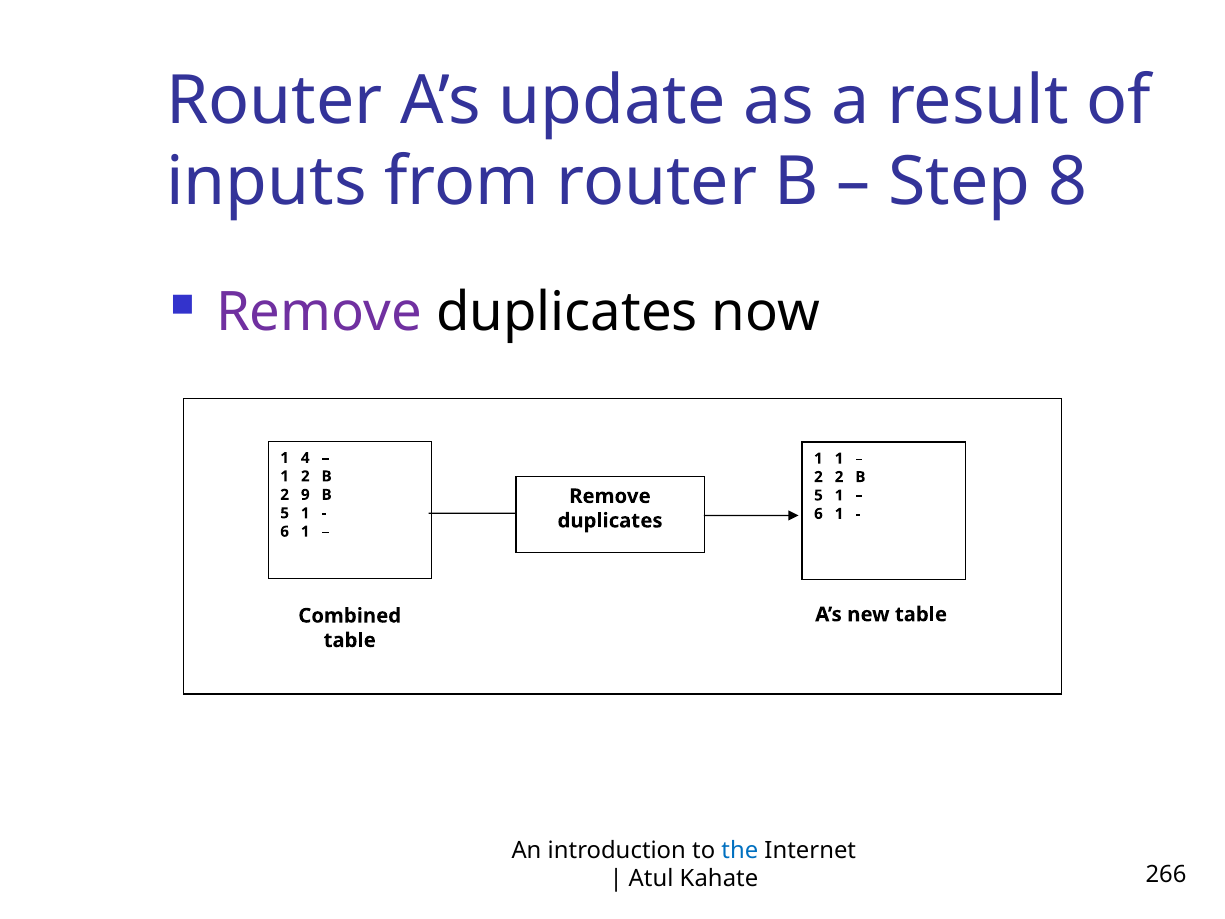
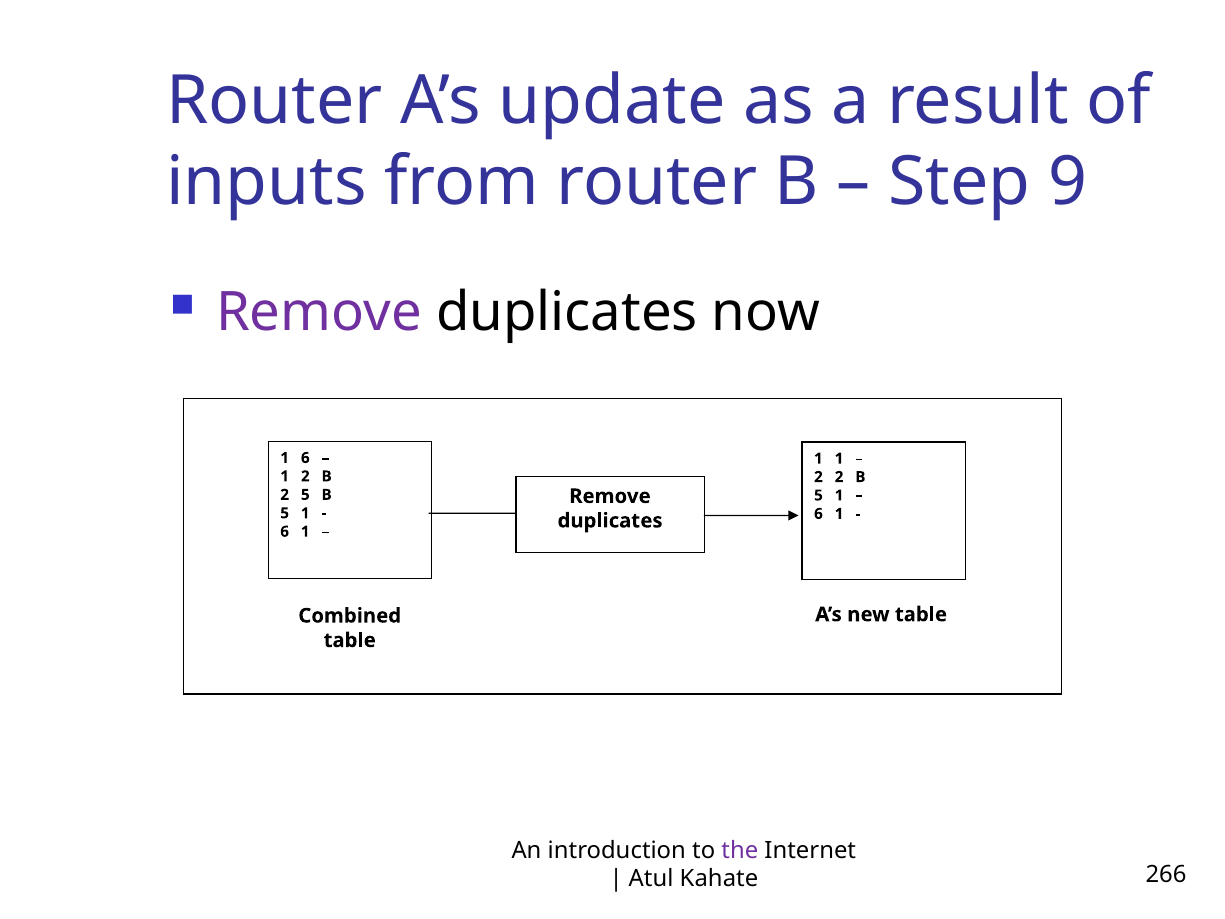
8: 8 -> 9
1 4: 4 -> 6
2 9: 9 -> 5
the colour: blue -> purple
